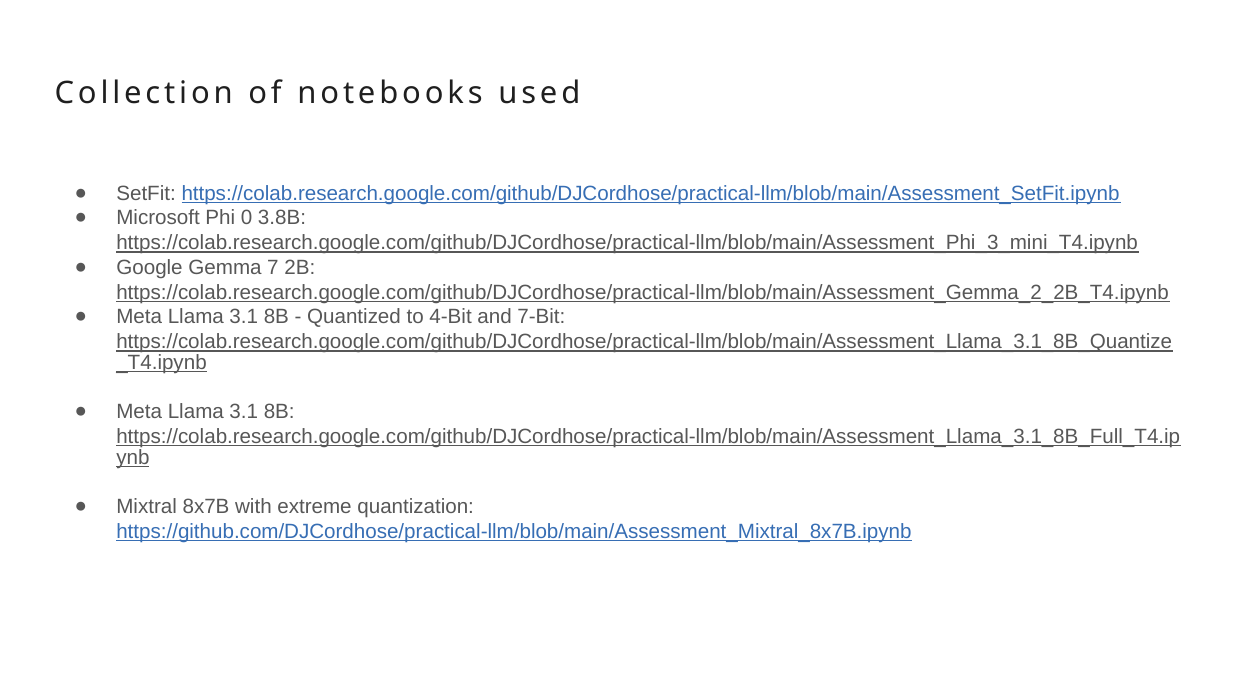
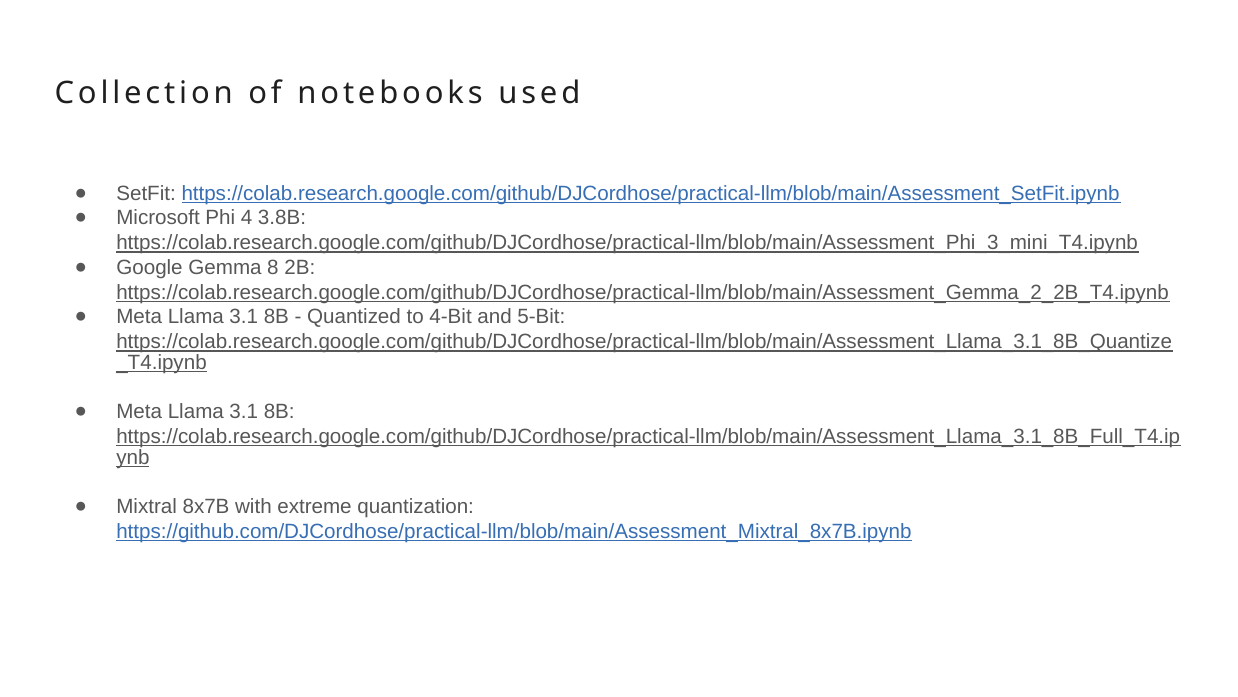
0: 0 -> 4
7: 7 -> 8
7-Bit: 7-Bit -> 5-Bit
